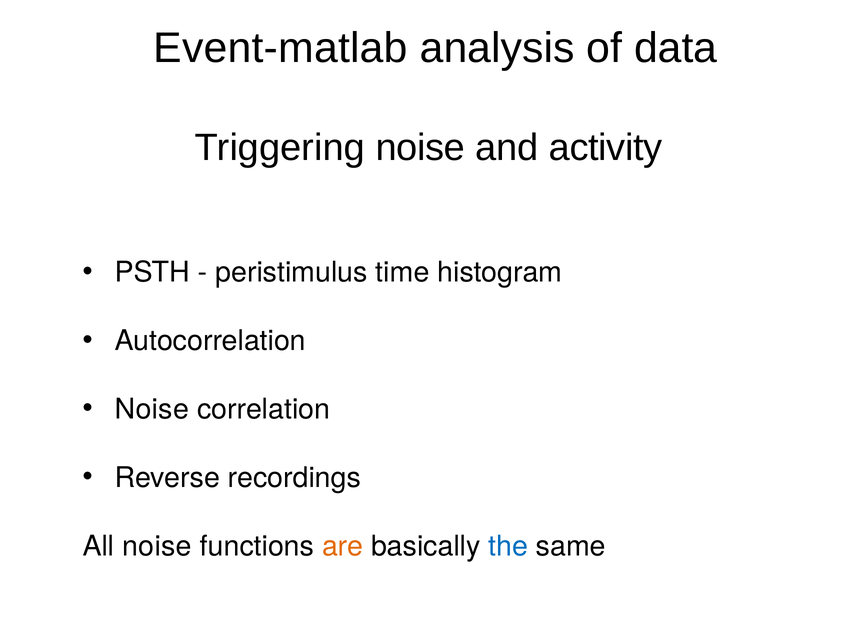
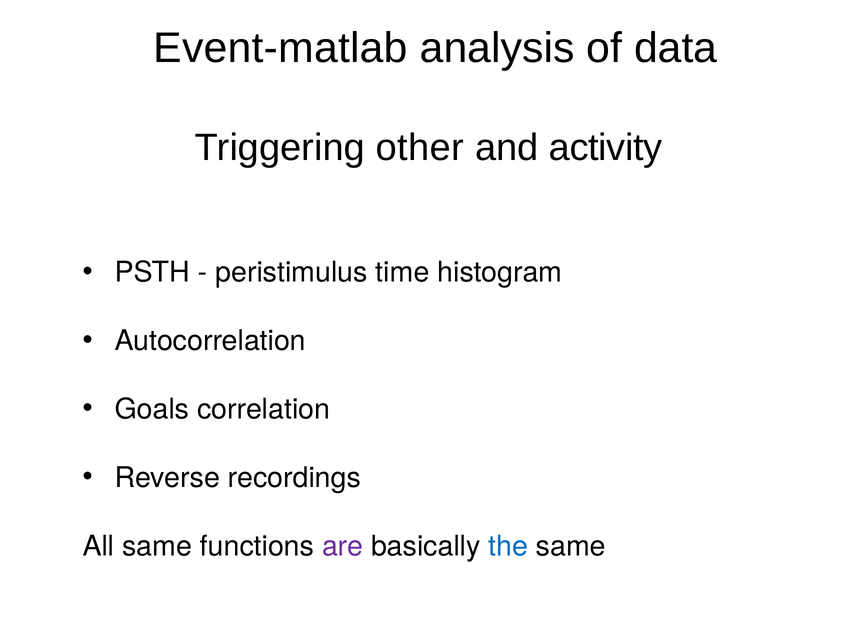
Triggering noise: noise -> other
Noise at (152, 410): Noise -> Goals
All noise: noise -> same
are colour: orange -> purple
